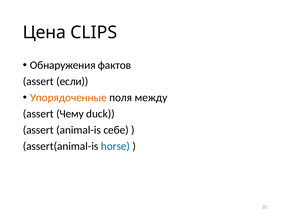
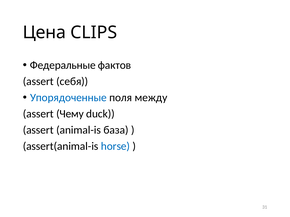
Обнаружения: Обнаружения -> Федеральные
если: если -> себя
Упорядоченные colour: orange -> blue
себе: себе -> база
